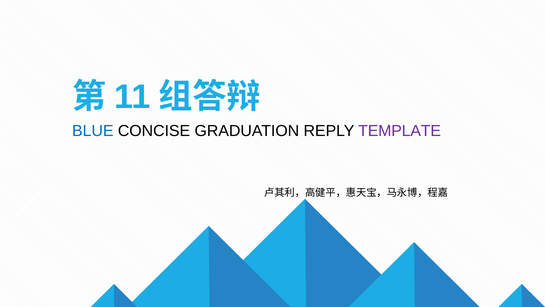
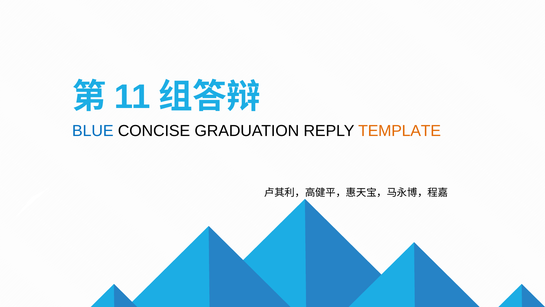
TEMPLATE colour: purple -> orange
